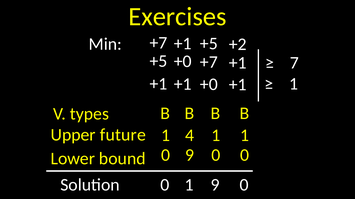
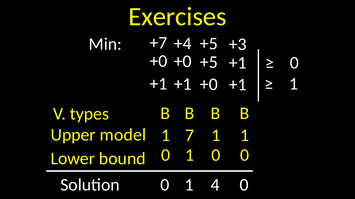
+1 at (183, 44): +1 -> +4
+2: +2 -> +3
+5 at (159, 61): +5 -> +0
+7 at (209, 62): +7 -> +5
7 at (294, 63): 7 -> 0
future: future -> model
4: 4 -> 7
9 at (190, 156): 9 -> 1
1 9: 9 -> 4
